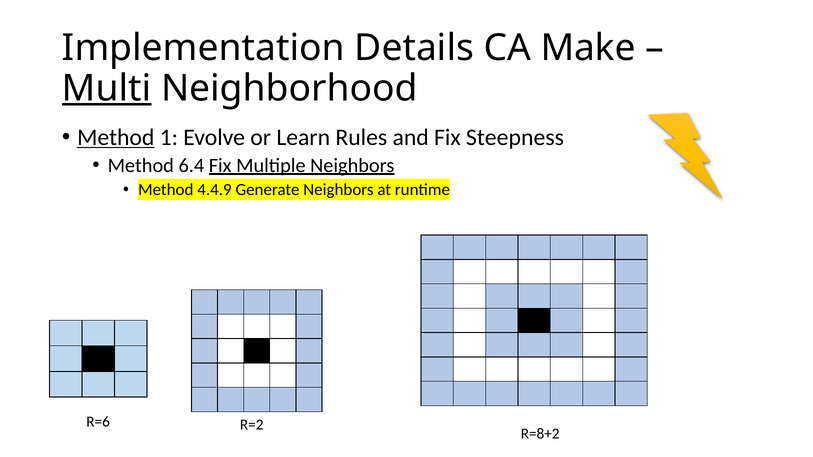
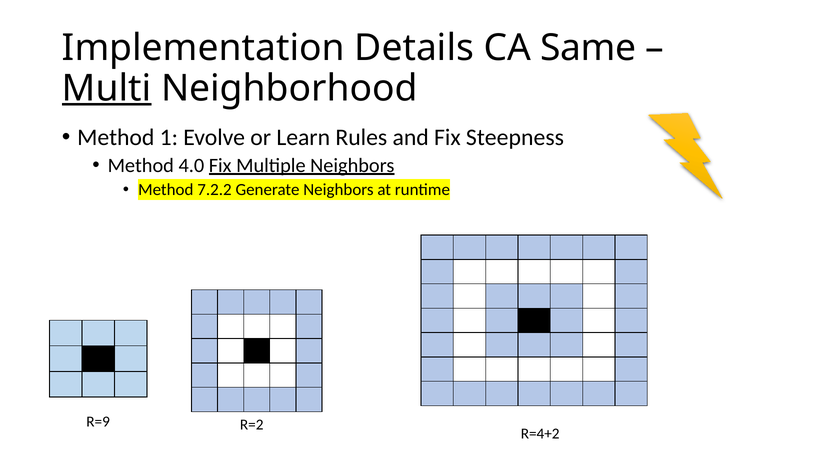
Make: Make -> Same
Method at (116, 137) underline: present -> none
6.4: 6.4 -> 4.0
4.4.9: 4.4.9 -> 7.2.2
R=6: R=6 -> R=9
R=8+2: R=8+2 -> R=4+2
